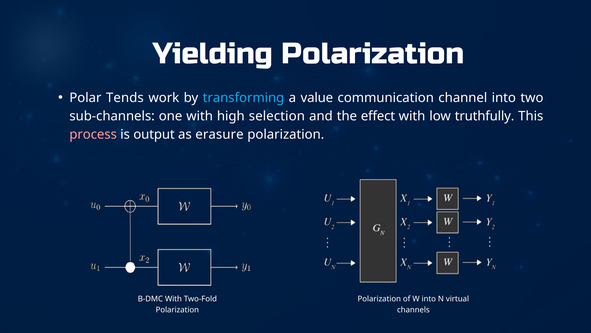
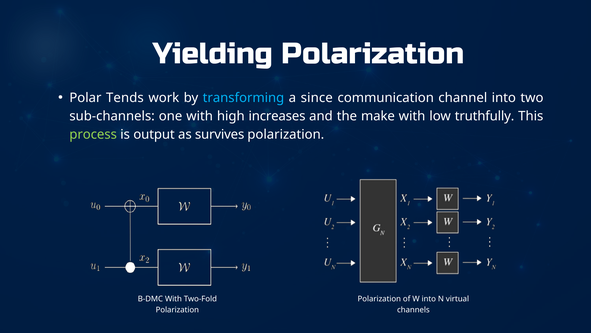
value: value -> since
selection: selection -> increases
effect: effect -> make
process colour: pink -> light green
erasure: erasure -> survives
